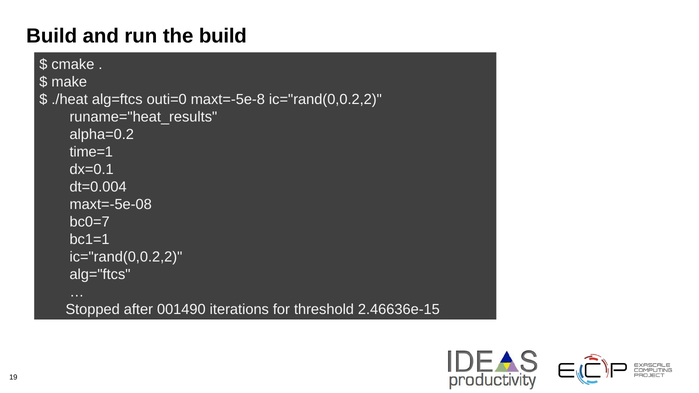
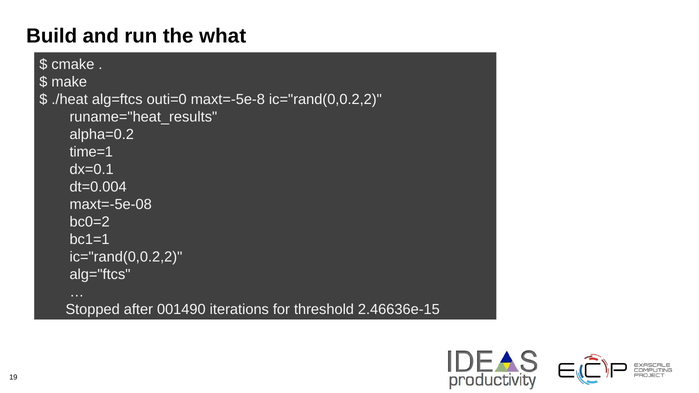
the build: build -> what
bc0=7: bc0=7 -> bc0=2
